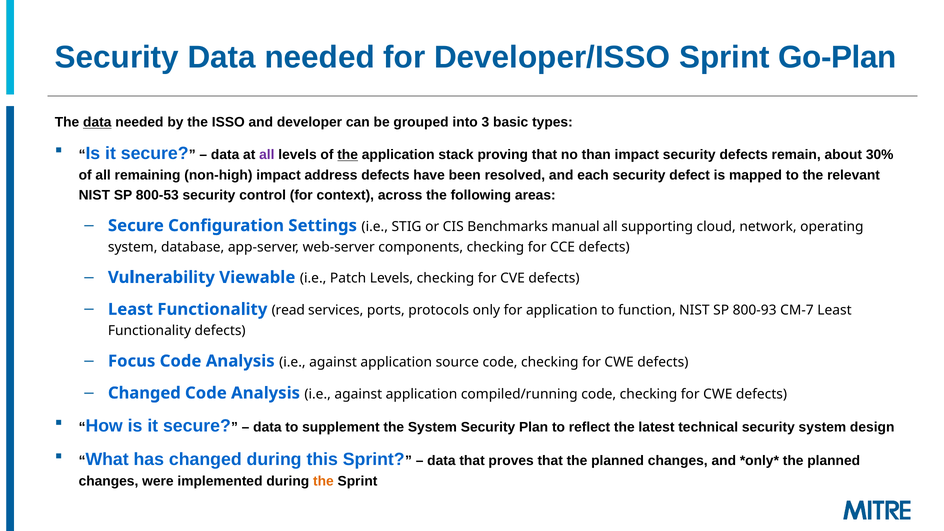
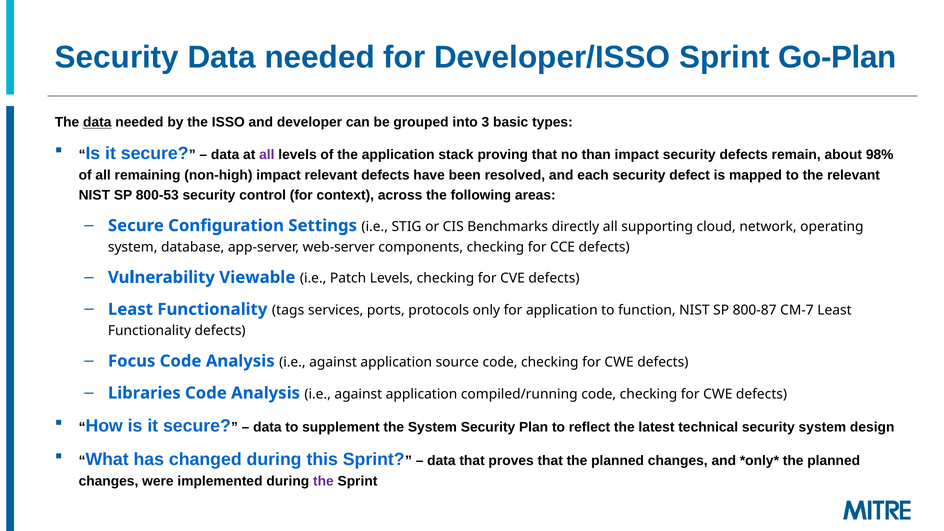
the at (348, 155) underline: present -> none
30%: 30% -> 98%
impact address: address -> relevant
manual: manual -> directly
read: read -> tags
800-93: 800-93 -> 800-87
Changed at (144, 393): Changed -> Libraries
the at (323, 481) colour: orange -> purple
